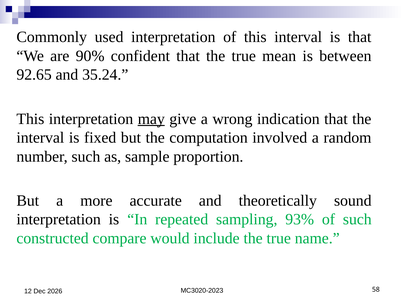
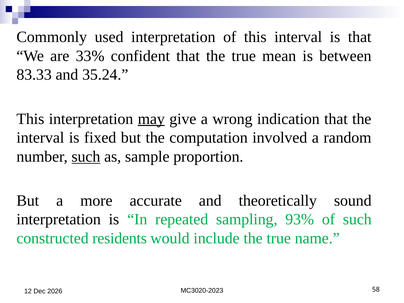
90%: 90% -> 33%
92.65: 92.65 -> 83.33
such at (86, 157) underline: none -> present
compare: compare -> residents
